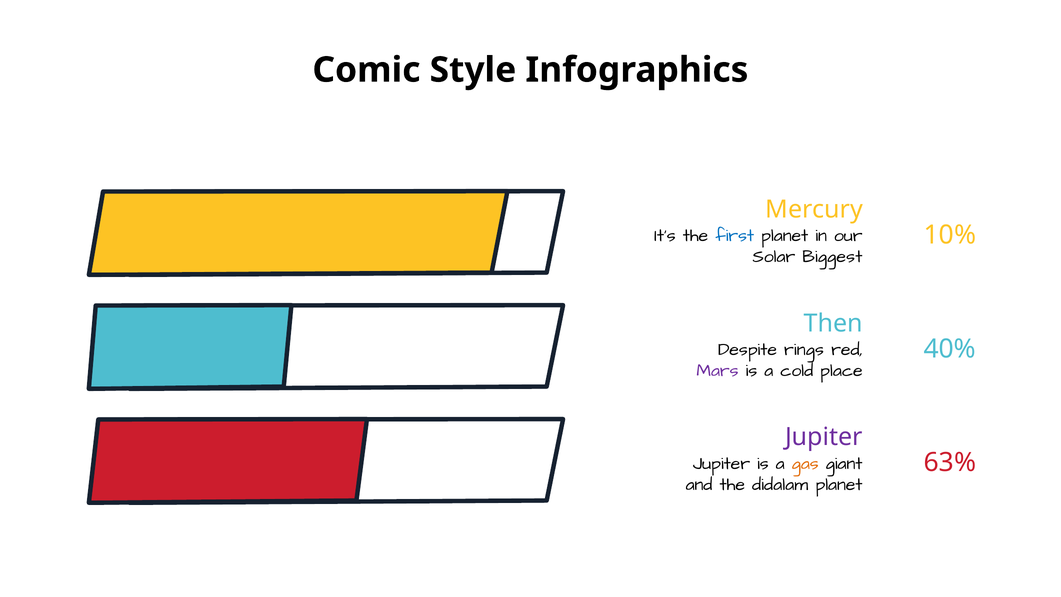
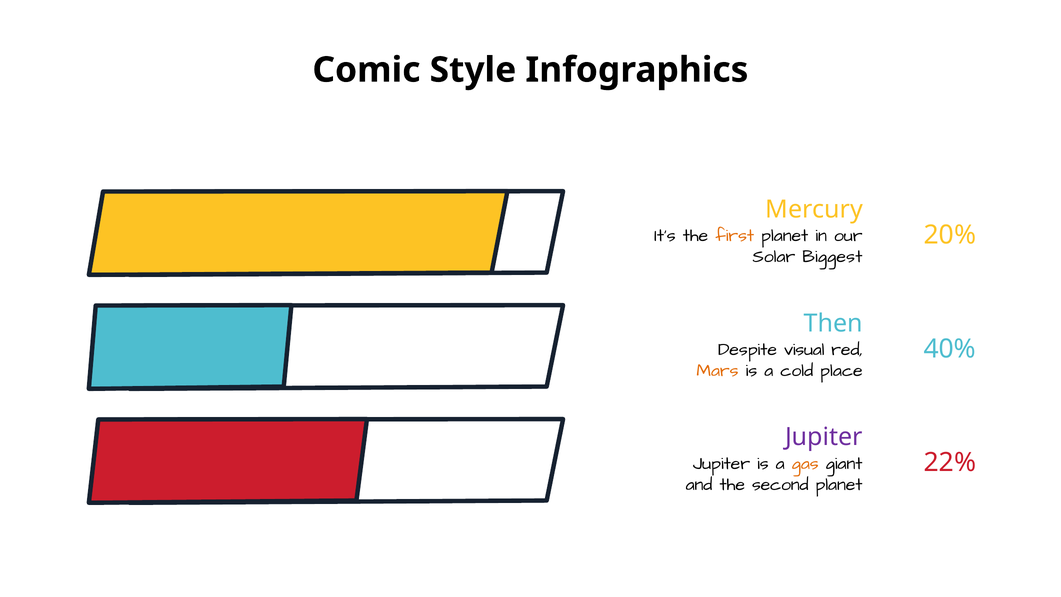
10%: 10% -> 20%
first colour: blue -> orange
rings: rings -> visual
Mars colour: purple -> orange
63%: 63% -> 22%
didalam: didalam -> second
